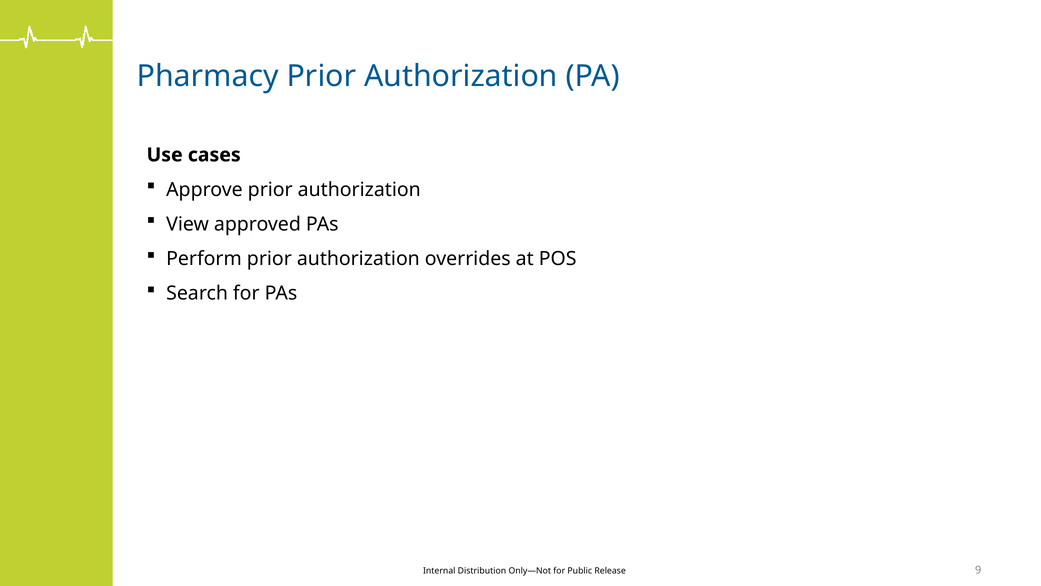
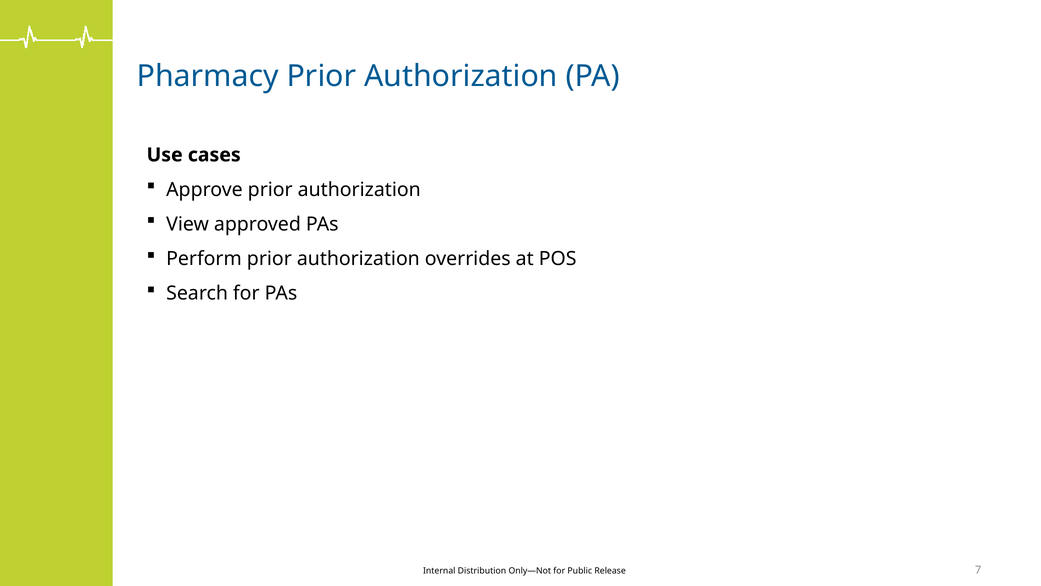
9: 9 -> 7
